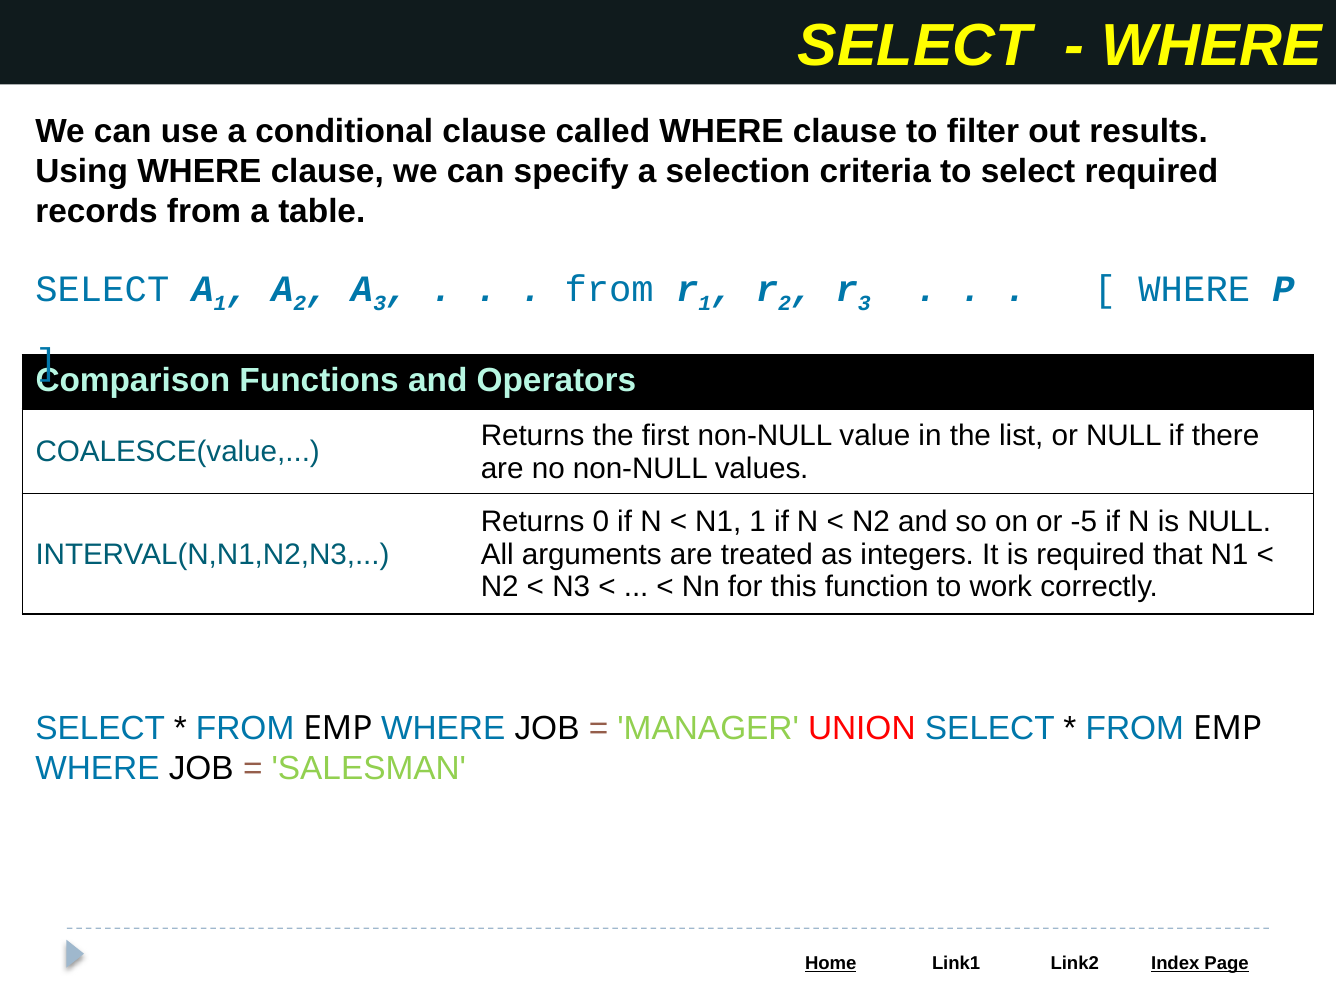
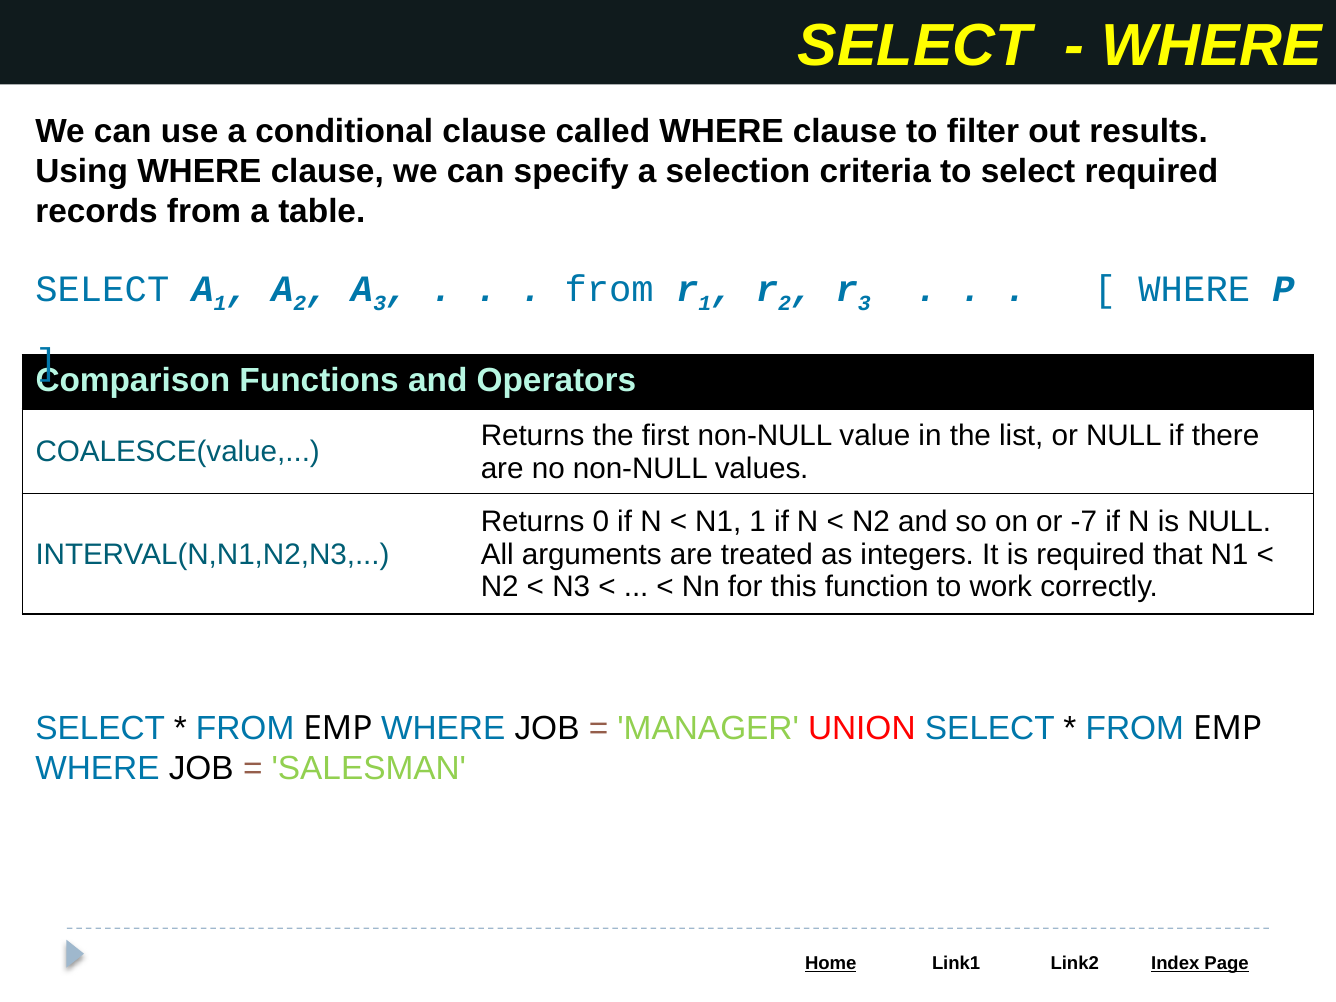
-5: -5 -> -7
